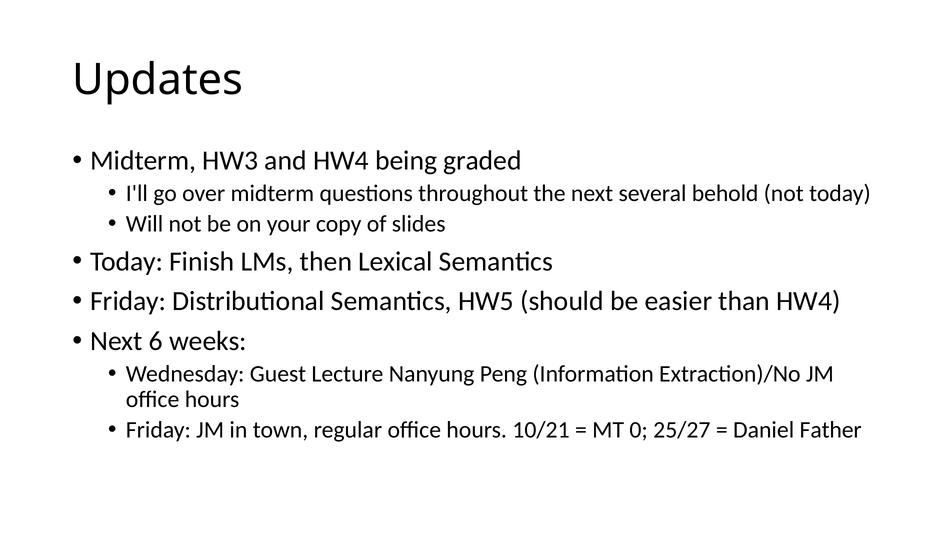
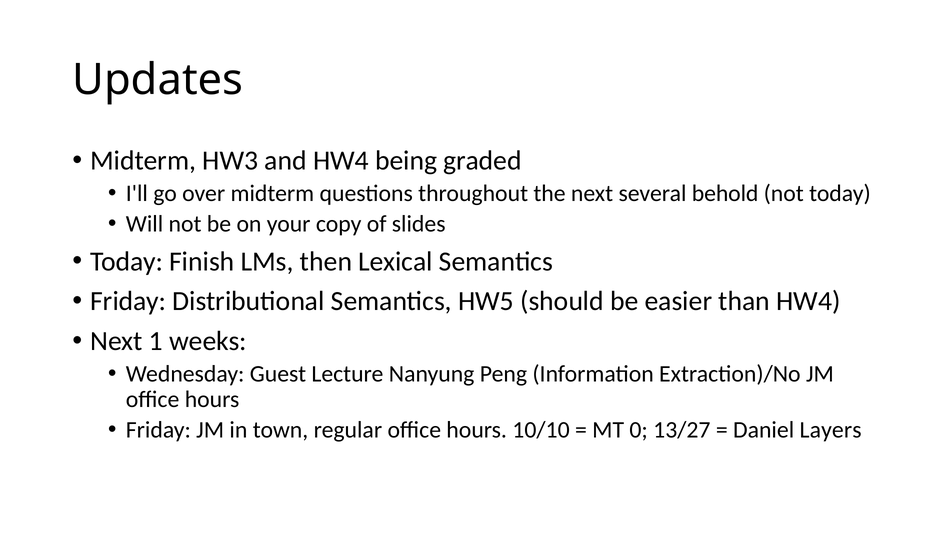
6: 6 -> 1
10/21: 10/21 -> 10/10
25/27: 25/27 -> 13/27
Father: Father -> Layers
